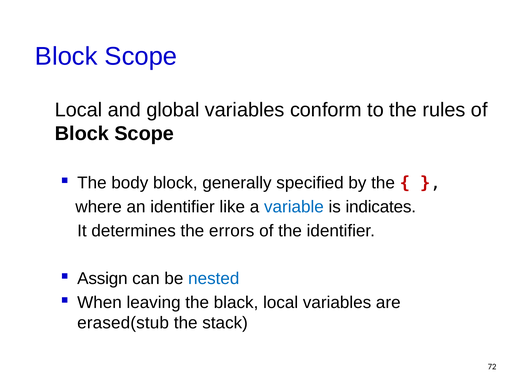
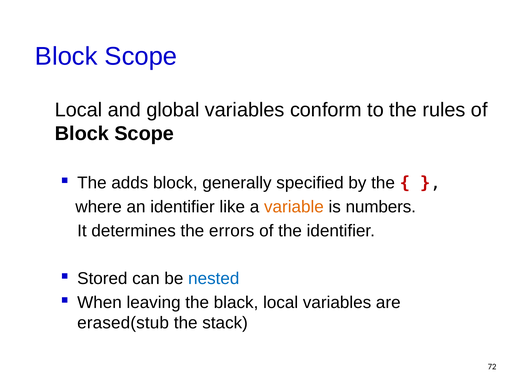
body: body -> adds
variable colour: blue -> orange
indicates: indicates -> numbers
Assign: Assign -> Stored
